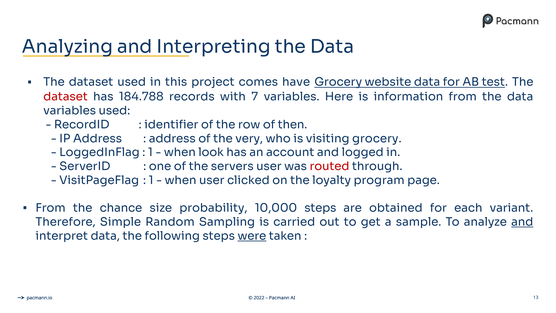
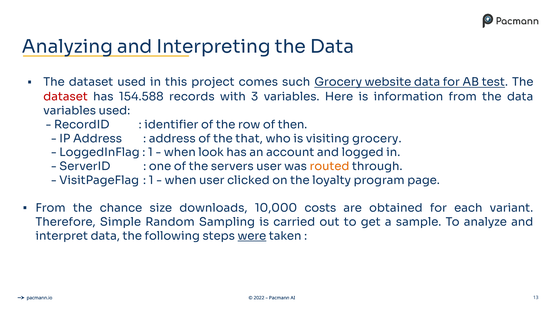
have: have -> such
184.788: 184.788 -> 154.588
7: 7 -> 3
very: very -> that
routed colour: red -> orange
probability: probability -> downloads
10,000 steps: steps -> costs
and at (522, 222) underline: present -> none
